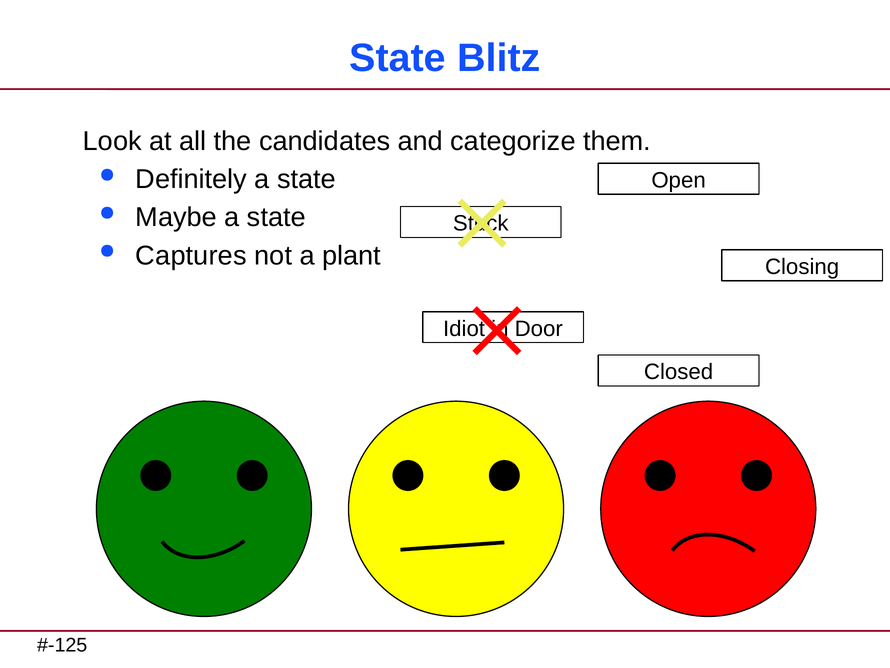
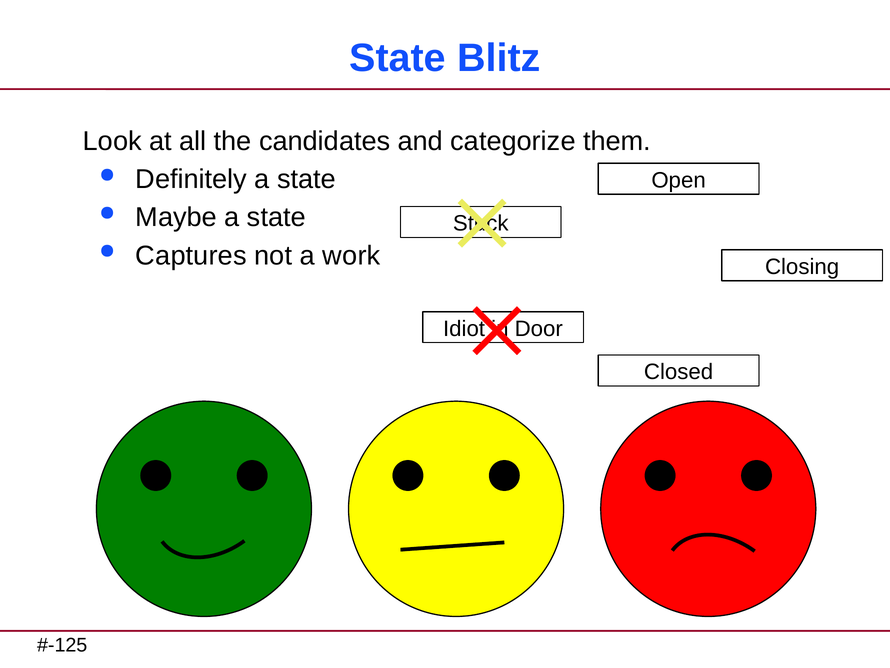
plant: plant -> work
